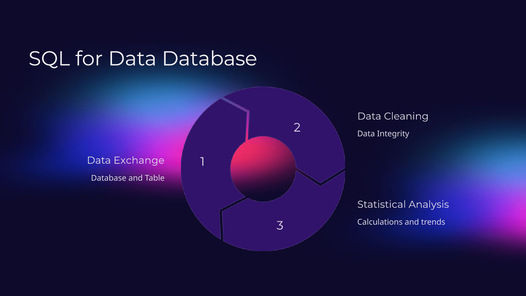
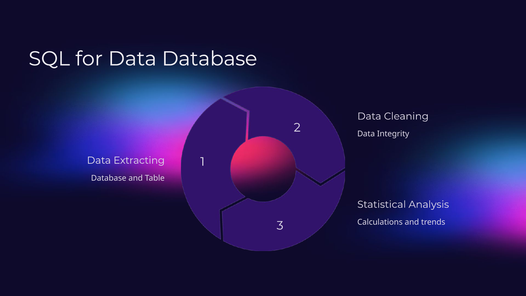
Exchange: Exchange -> Extracting
